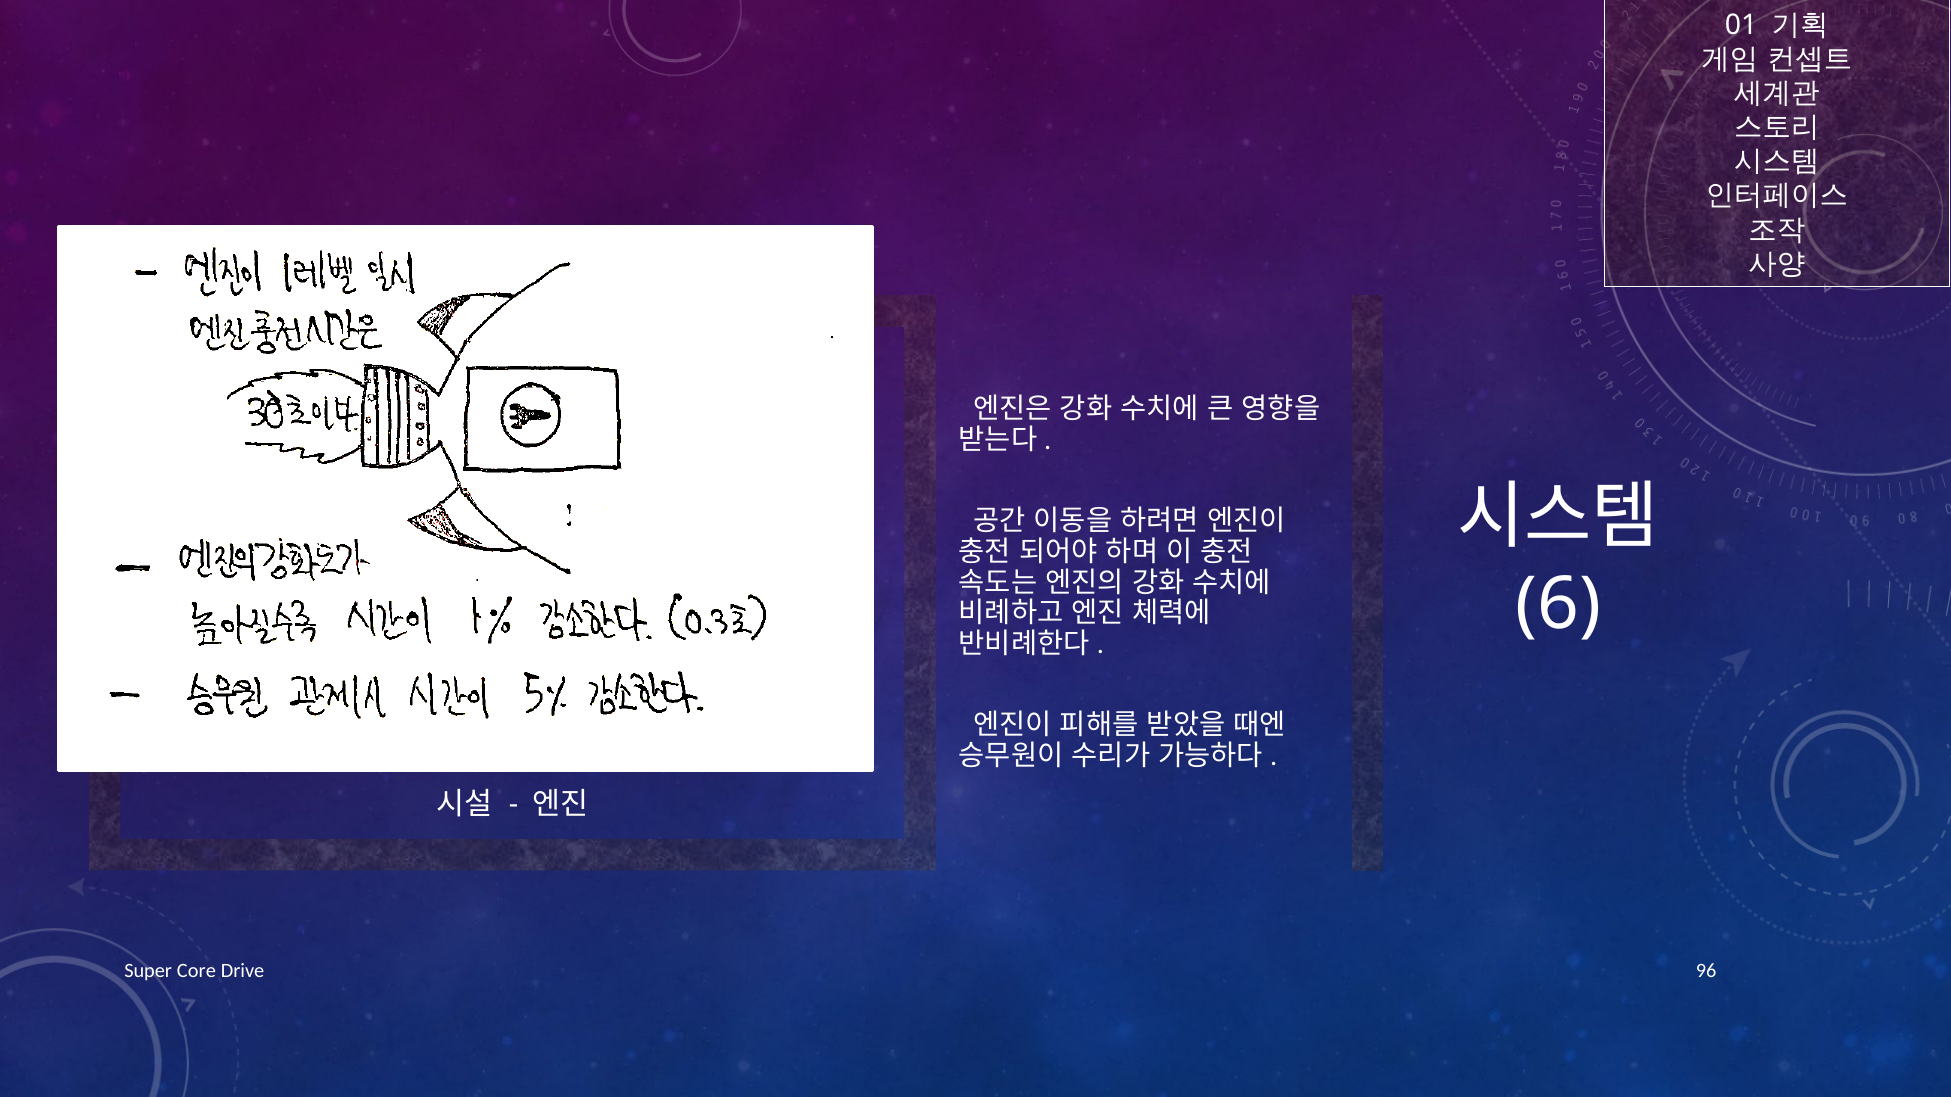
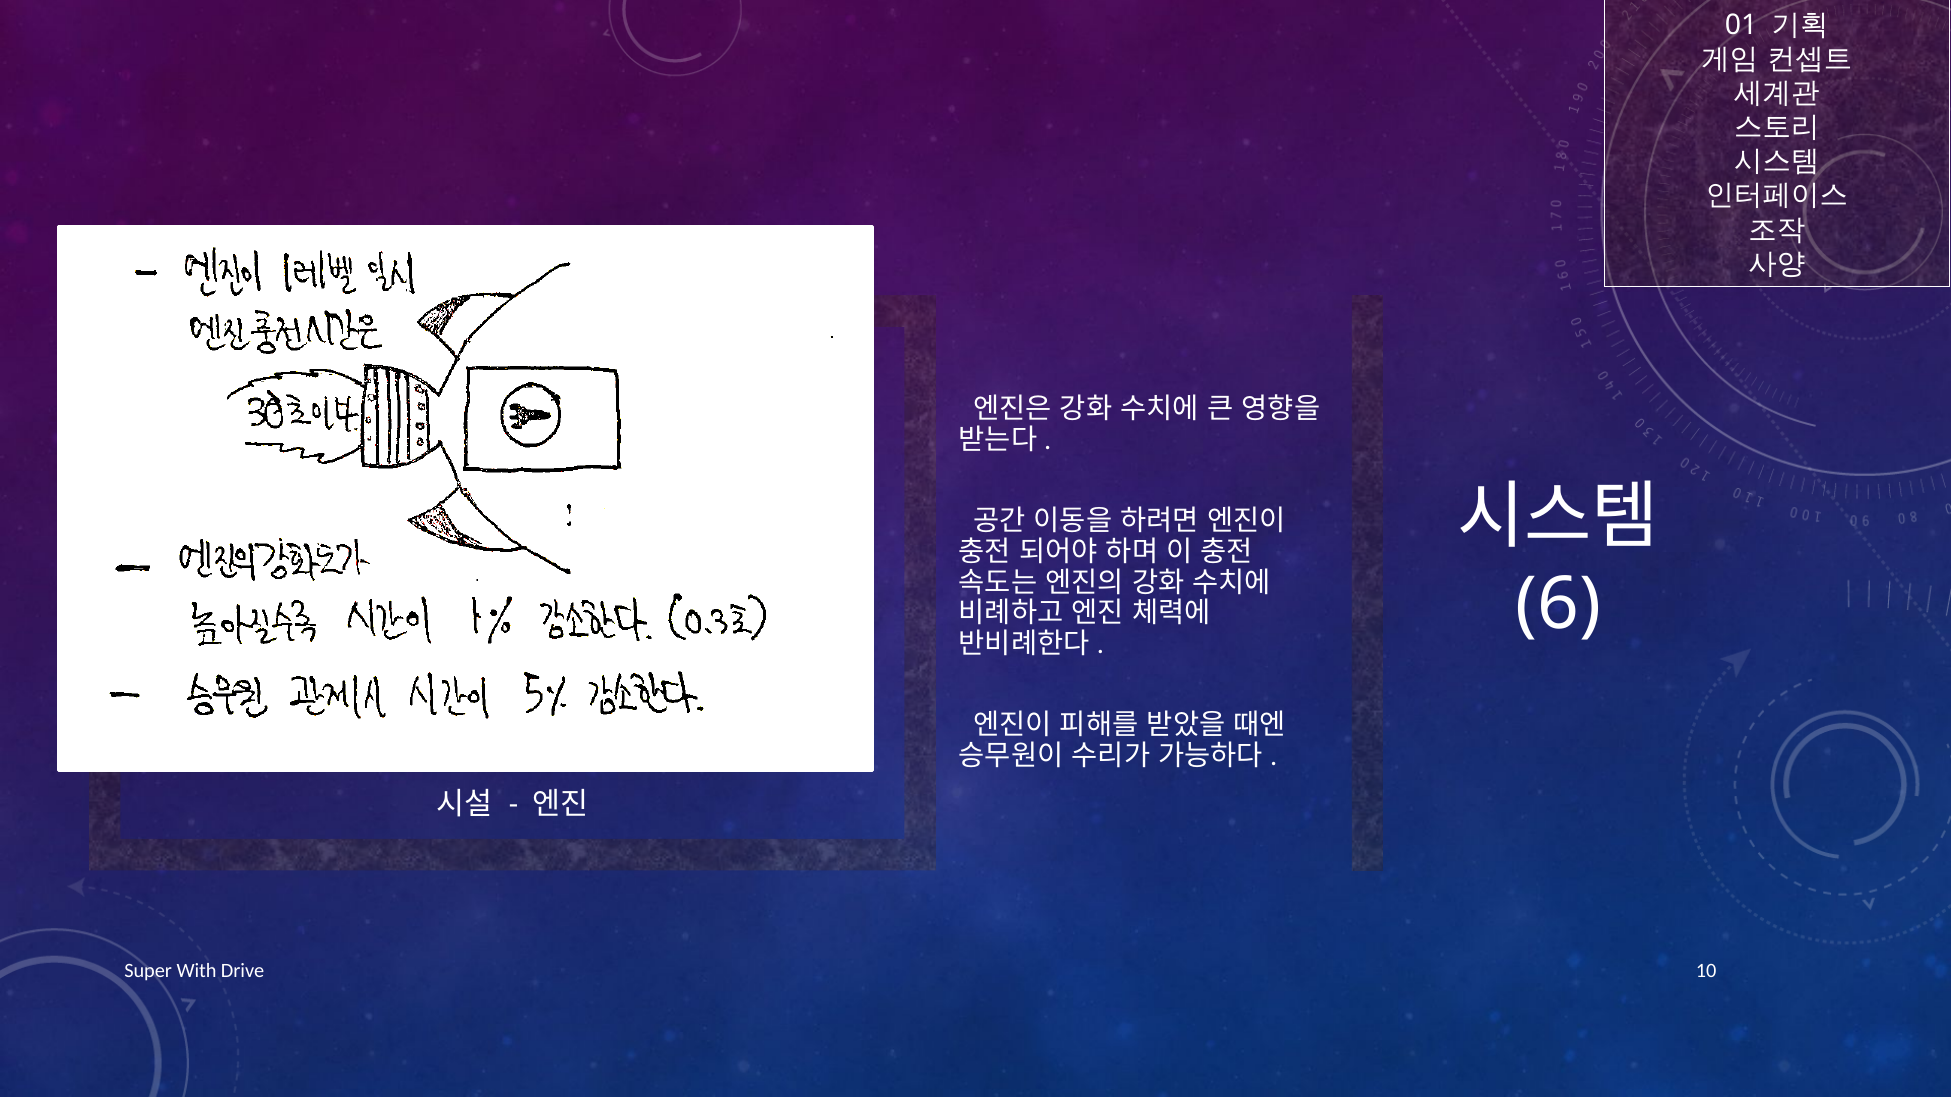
Core: Core -> With
96: 96 -> 10
